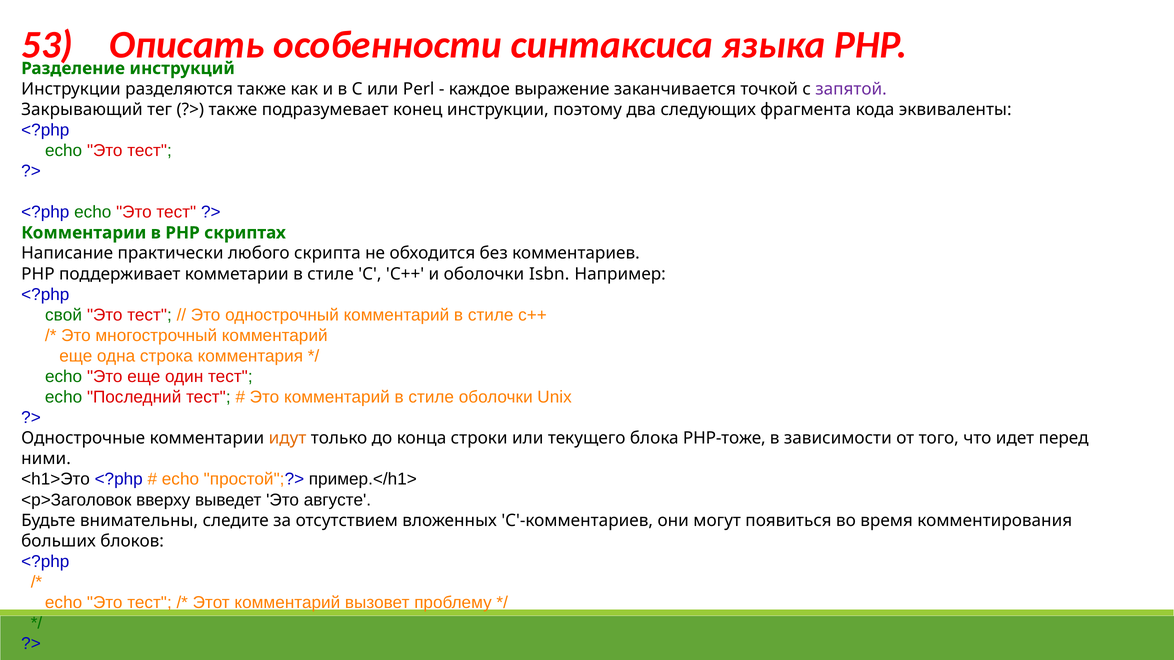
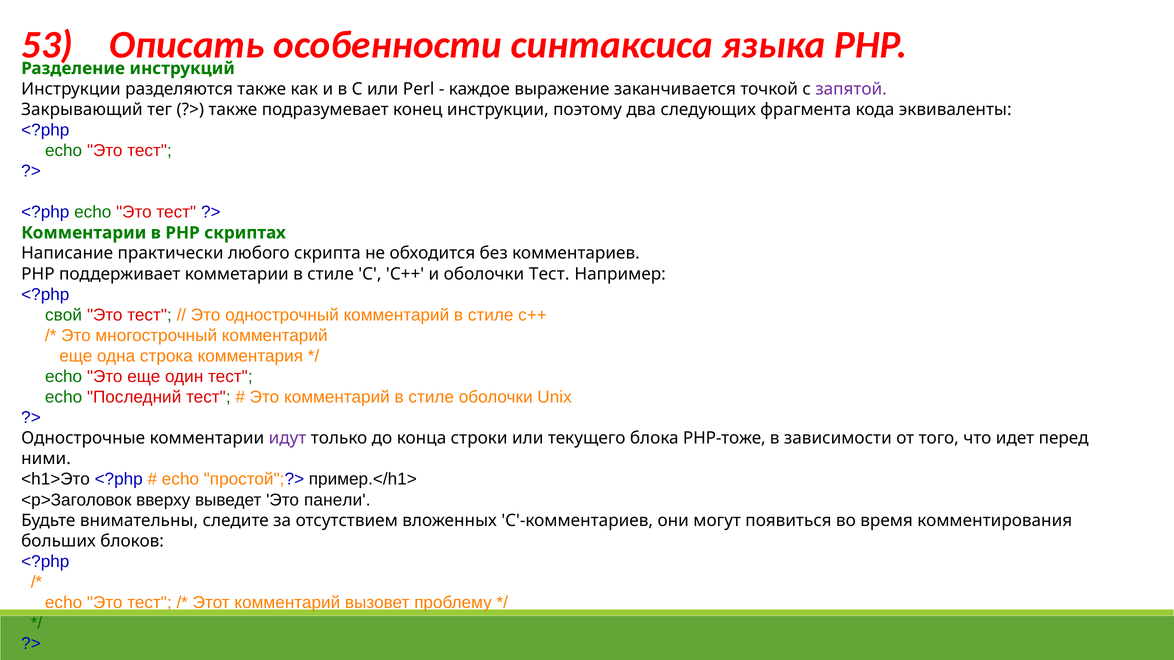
оболочки Isbn: Isbn -> Тест
идут colour: orange -> purple
августе: августе -> панели
